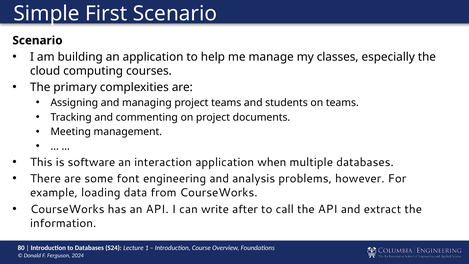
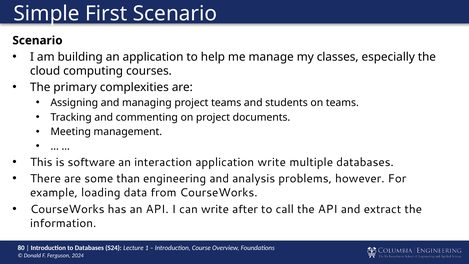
application when: when -> write
font: font -> than
